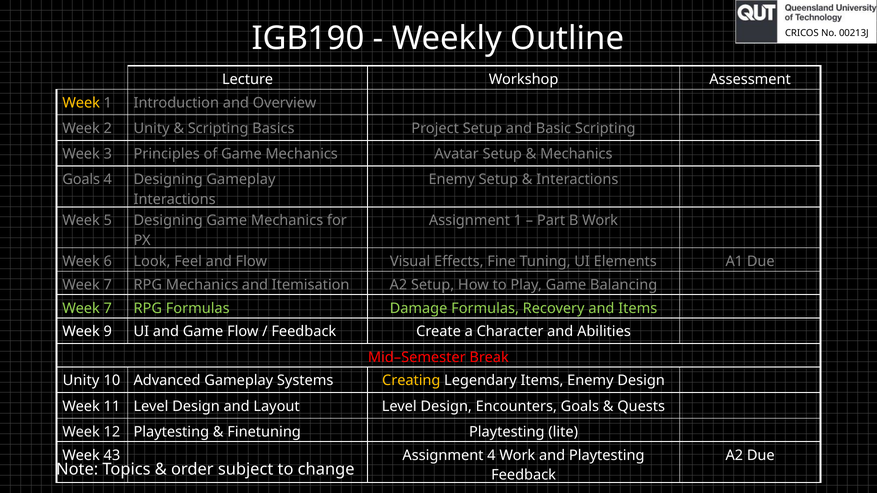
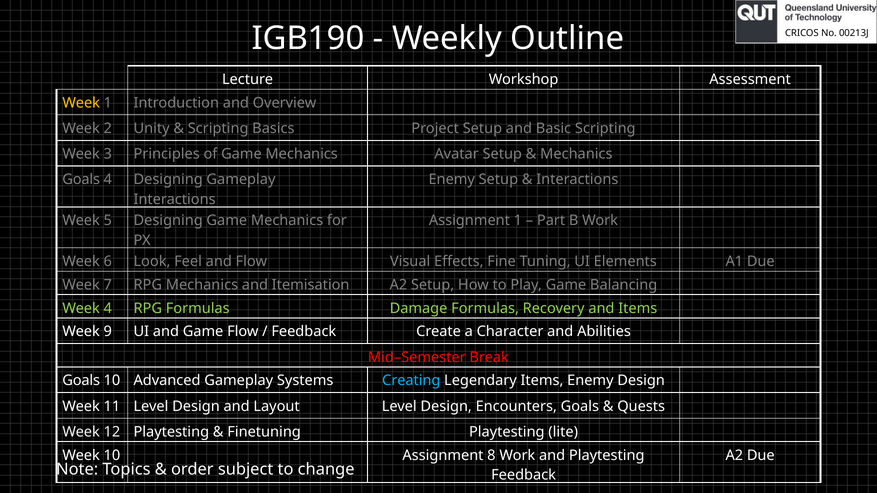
7 at (108, 308): 7 -> 4
Unity at (81, 381): Unity -> Goals
Creating colour: yellow -> light blue
Week 43: 43 -> 10
Assignment 4: 4 -> 8
